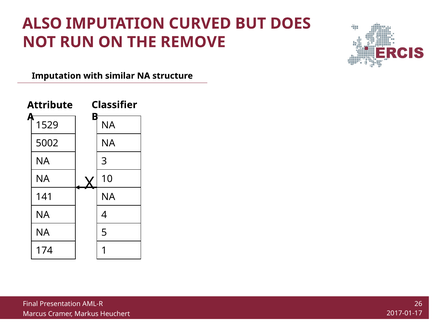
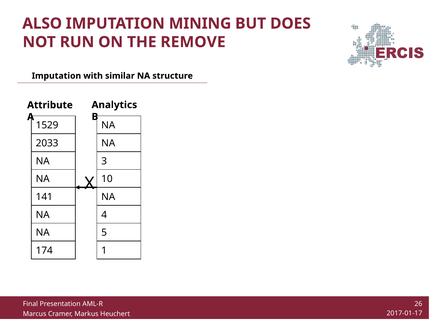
CURVED: CURVED -> MINING
Classifier: Classifier -> Analytics
5002: 5002 -> 2033
